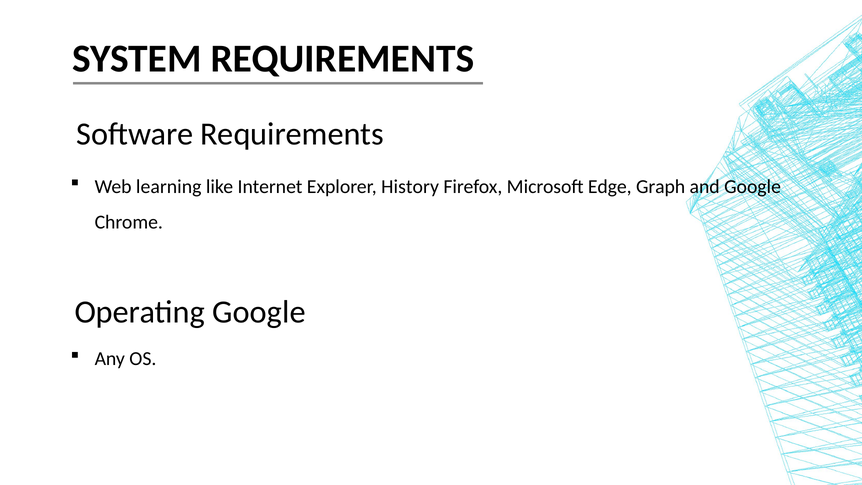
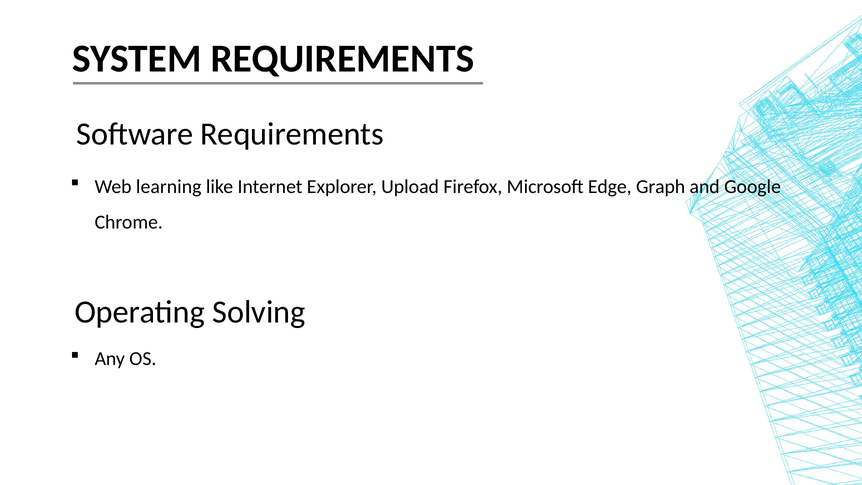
History: History -> Upload
Operating Google: Google -> Solving
